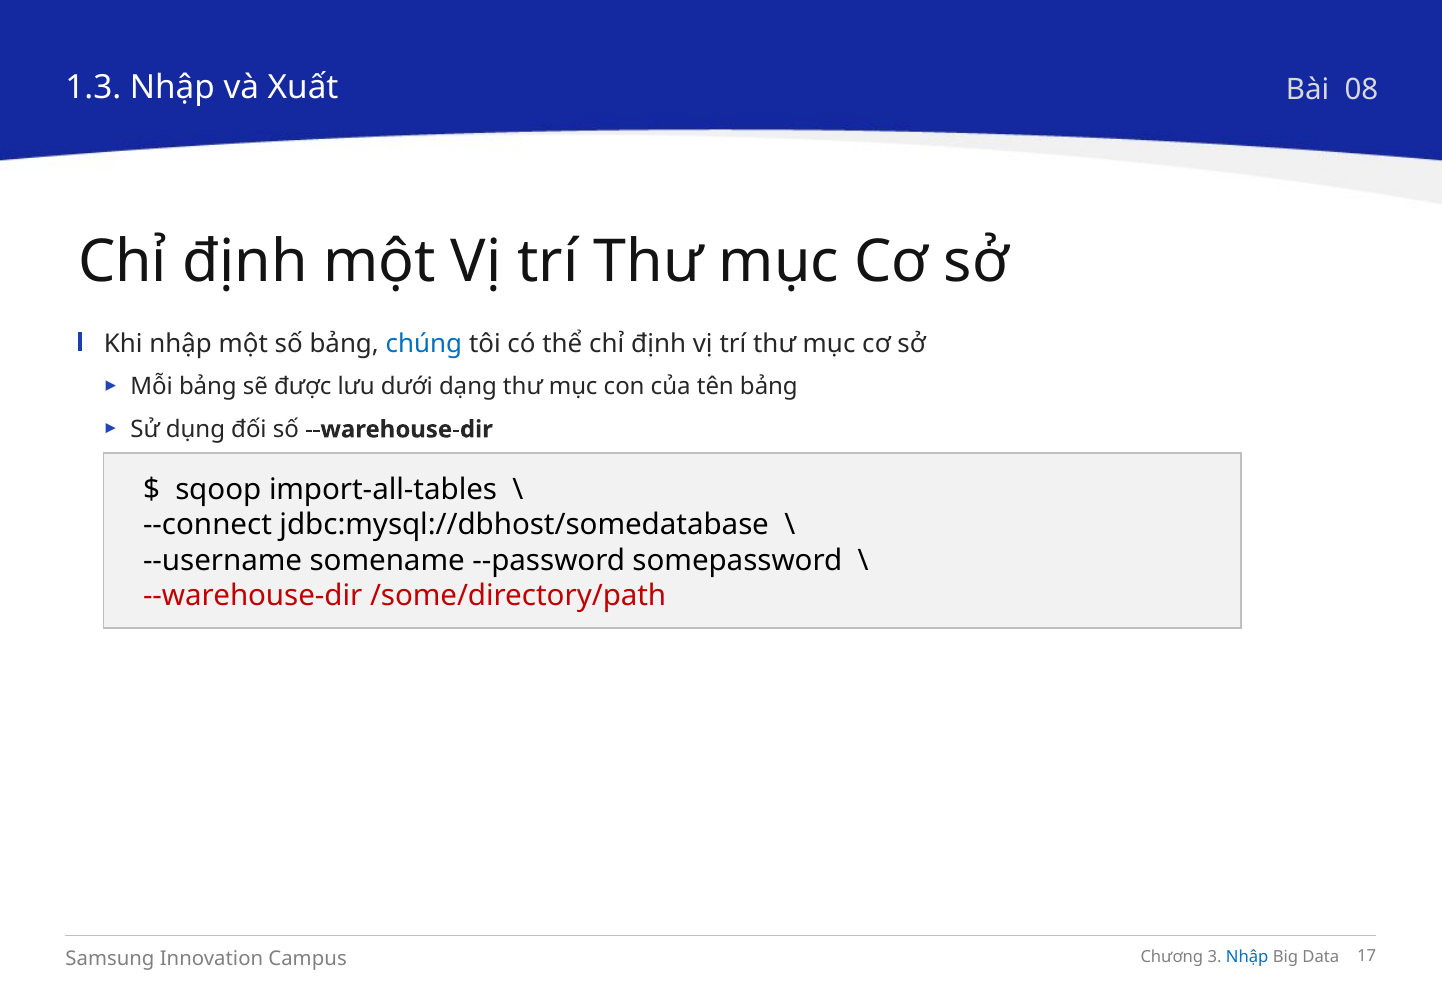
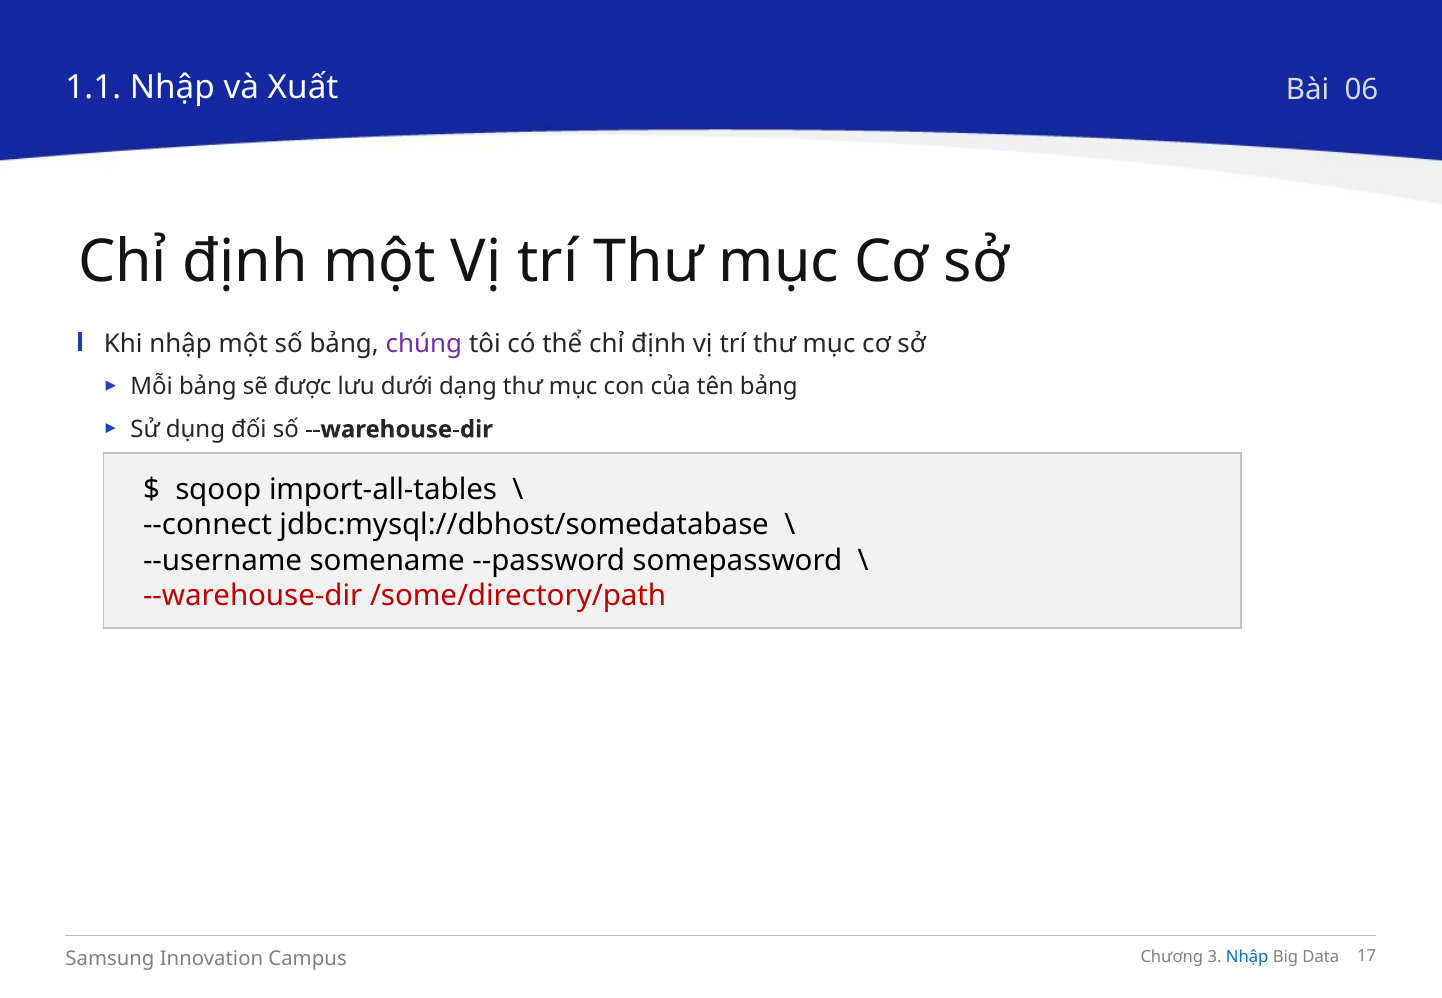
1.3: 1.3 -> 1.1
08: 08 -> 06
chúng colour: blue -> purple
